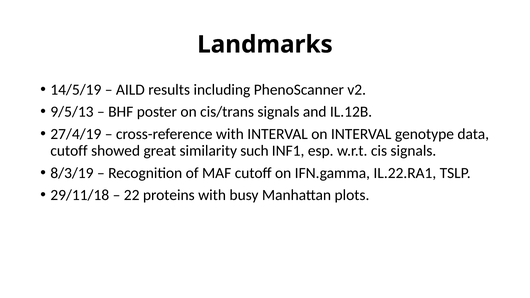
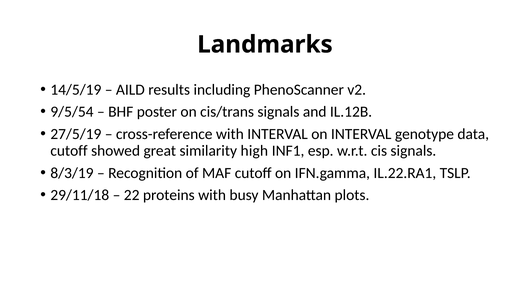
9/5/13: 9/5/13 -> 9/5/54
27/4/19: 27/4/19 -> 27/5/19
such: such -> high
